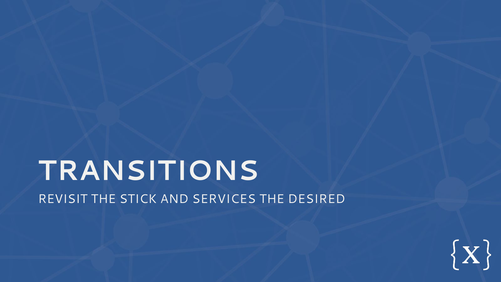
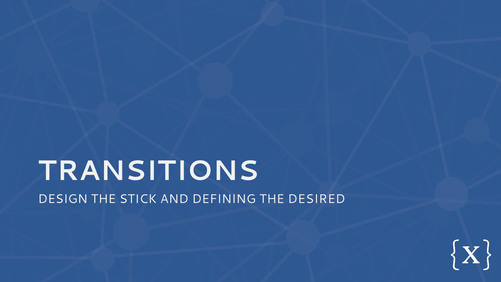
REVISIT: REVISIT -> DESIGN
SERVICES: SERVICES -> DEFINING
